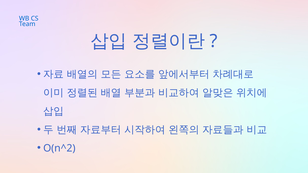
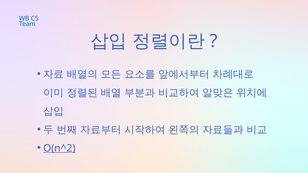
O(n^2 underline: none -> present
